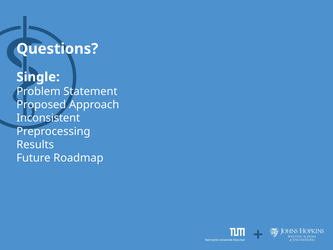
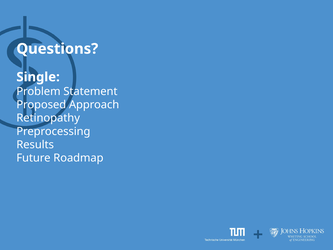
Inconsistent: Inconsistent -> Retinopathy
